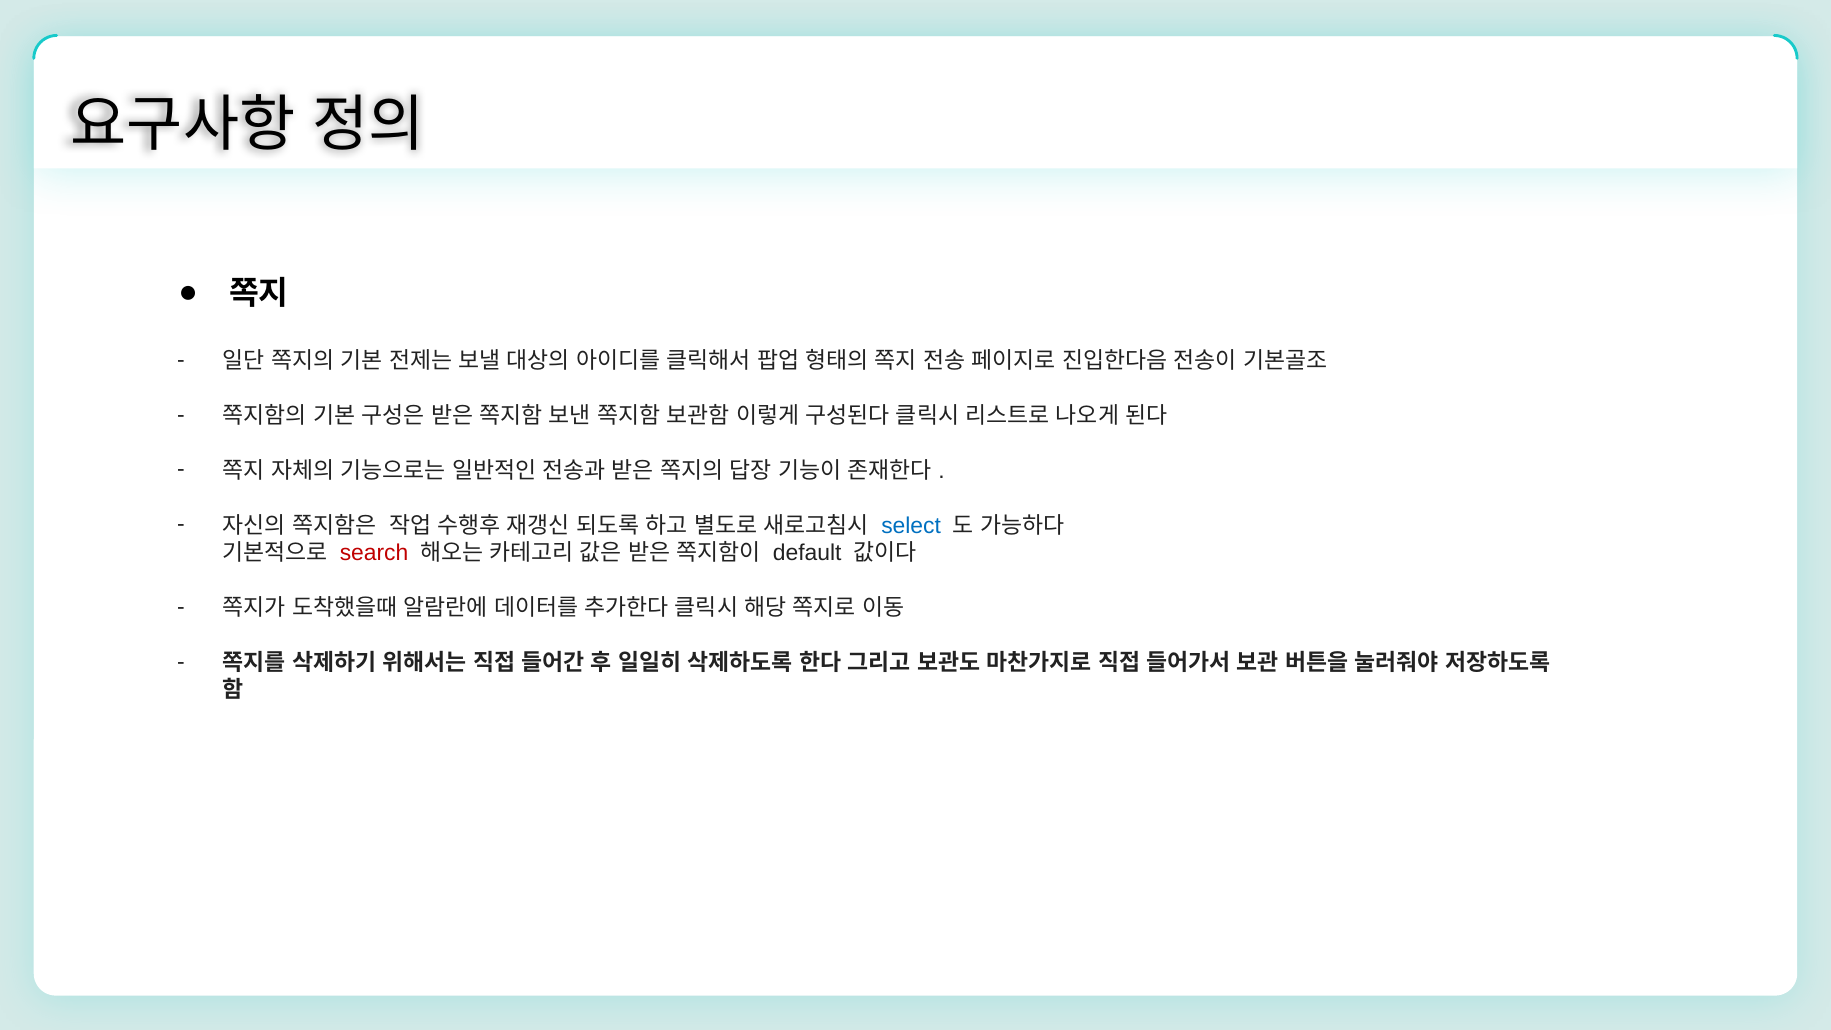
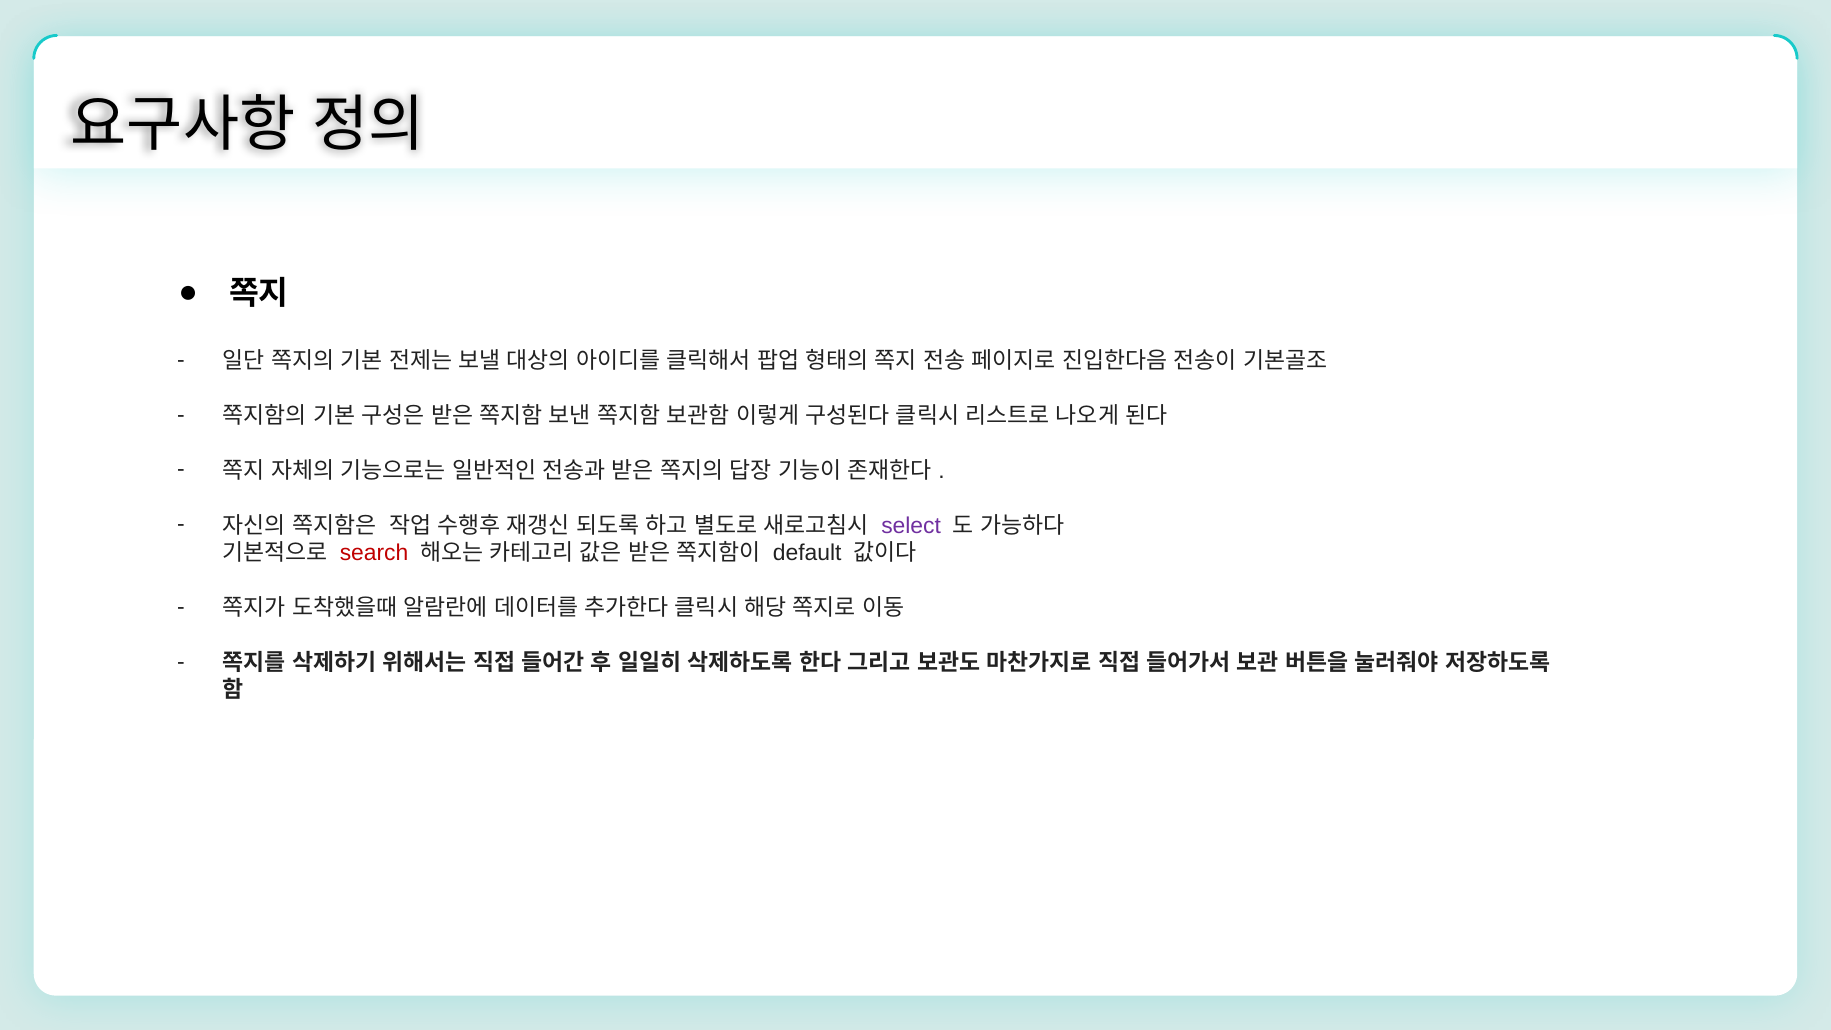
select colour: blue -> purple
